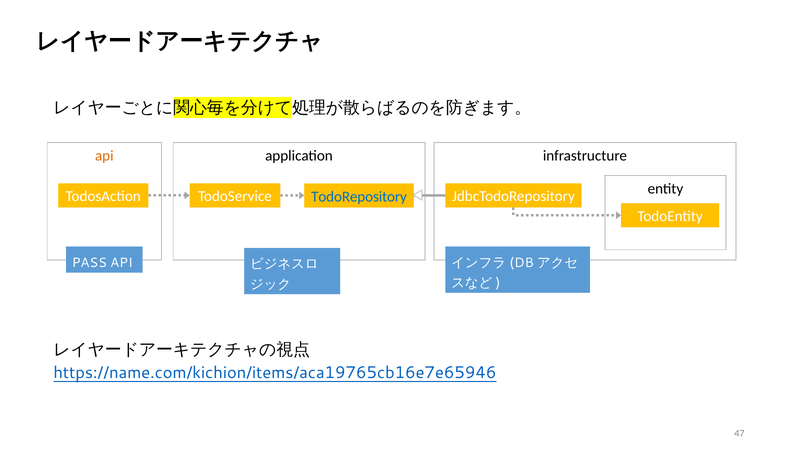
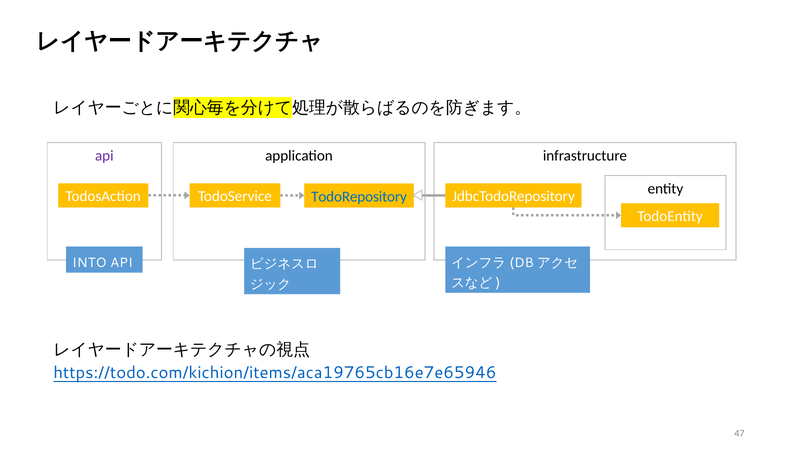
api at (104, 155) colour: orange -> purple
PASS: PASS -> INTO
https://name.com/kichion/items/aca19765cb16e7e65946: https://name.com/kichion/items/aca19765cb16e7e65946 -> https://todo.com/kichion/items/aca19765cb16e7e65946
